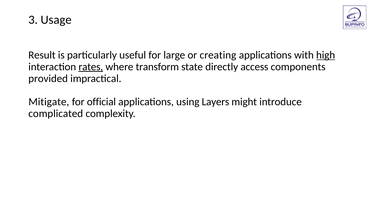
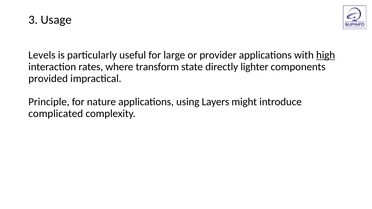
Result: Result -> Levels
creating: creating -> provider
rates underline: present -> none
access: access -> lighter
Mitigate: Mitigate -> Principle
official: official -> nature
